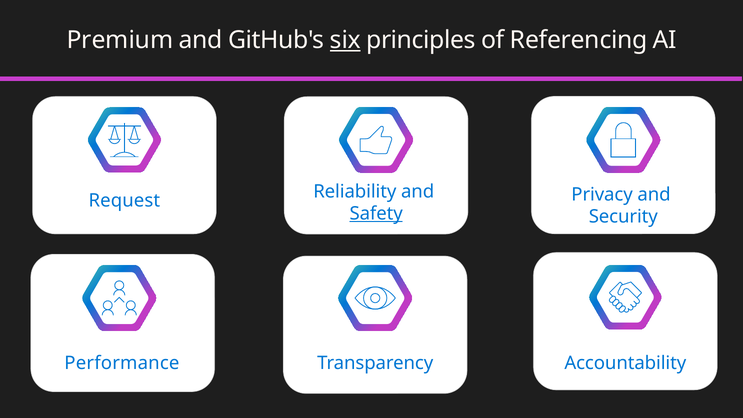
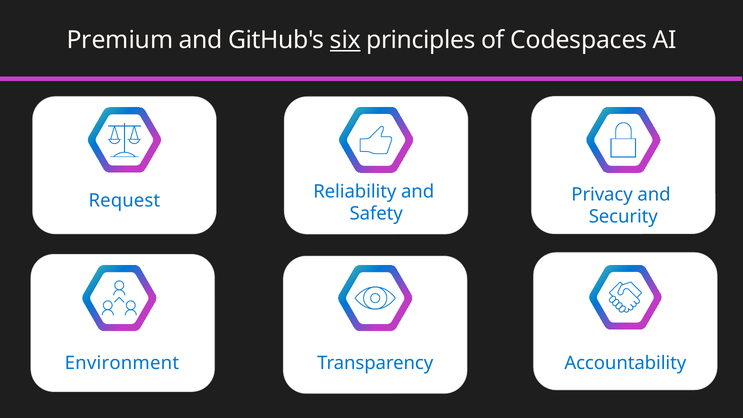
Referencing: Referencing -> Codespaces
Safety underline: present -> none
Performance: Performance -> Environment
